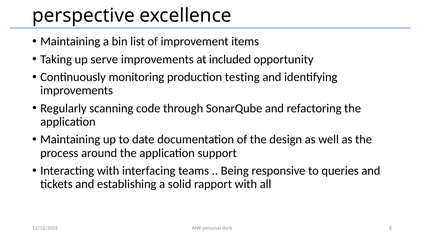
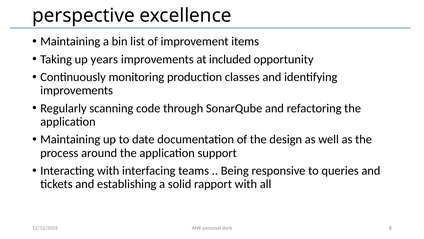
serve: serve -> years
testing: testing -> classes
